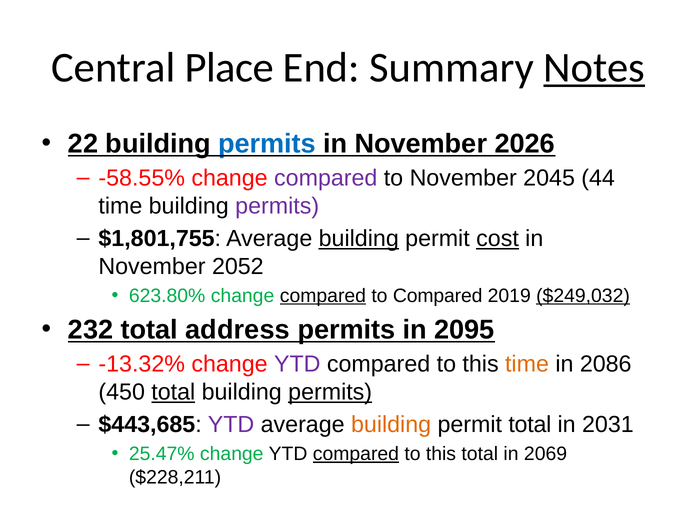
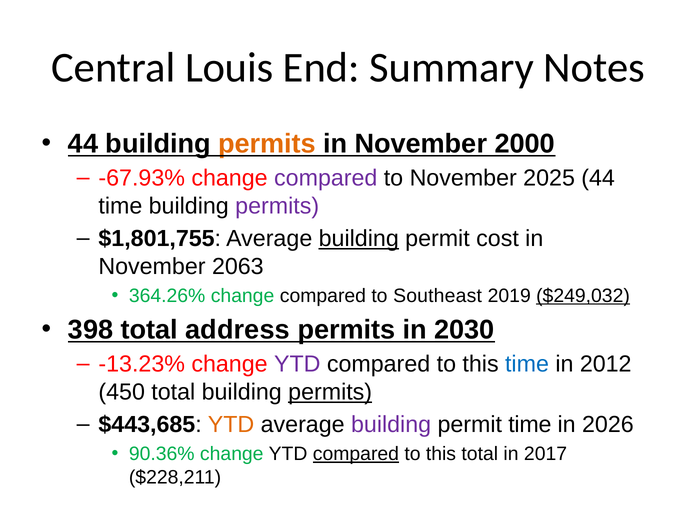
Place: Place -> Louis
Notes underline: present -> none
22 at (83, 144): 22 -> 44
permits at (267, 144) colour: blue -> orange
2026: 2026 -> 2000
-58.55%: -58.55% -> -67.93%
2045: 2045 -> 2025
cost underline: present -> none
2052: 2052 -> 2063
623.80%: 623.80% -> 364.26%
compared at (323, 296) underline: present -> none
to Compared: Compared -> Southeast
232: 232 -> 398
2095: 2095 -> 2030
-13.32%: -13.32% -> -13.23%
time at (527, 364) colour: orange -> blue
2086: 2086 -> 2012
total at (173, 392) underline: present -> none
YTD at (231, 424) colour: purple -> orange
building at (391, 424) colour: orange -> purple
permit total: total -> time
2031: 2031 -> 2026
25.47%: 25.47% -> 90.36%
2069: 2069 -> 2017
